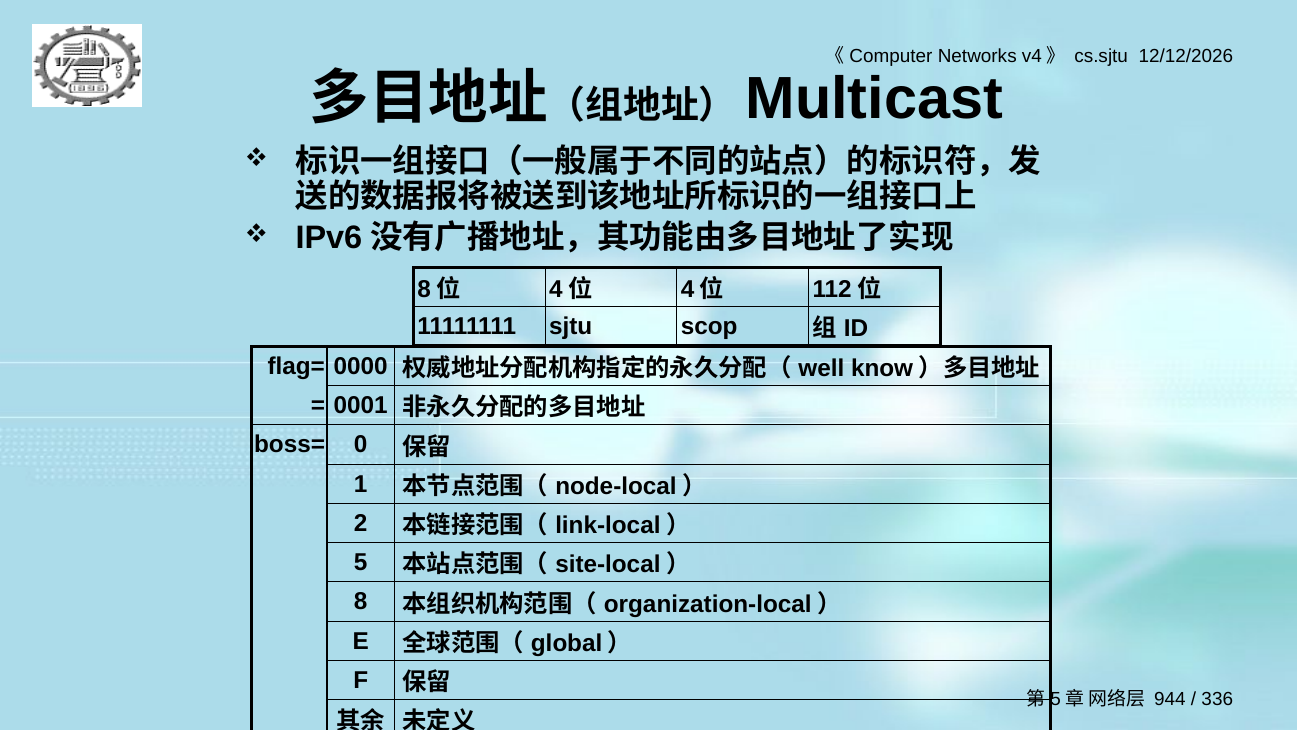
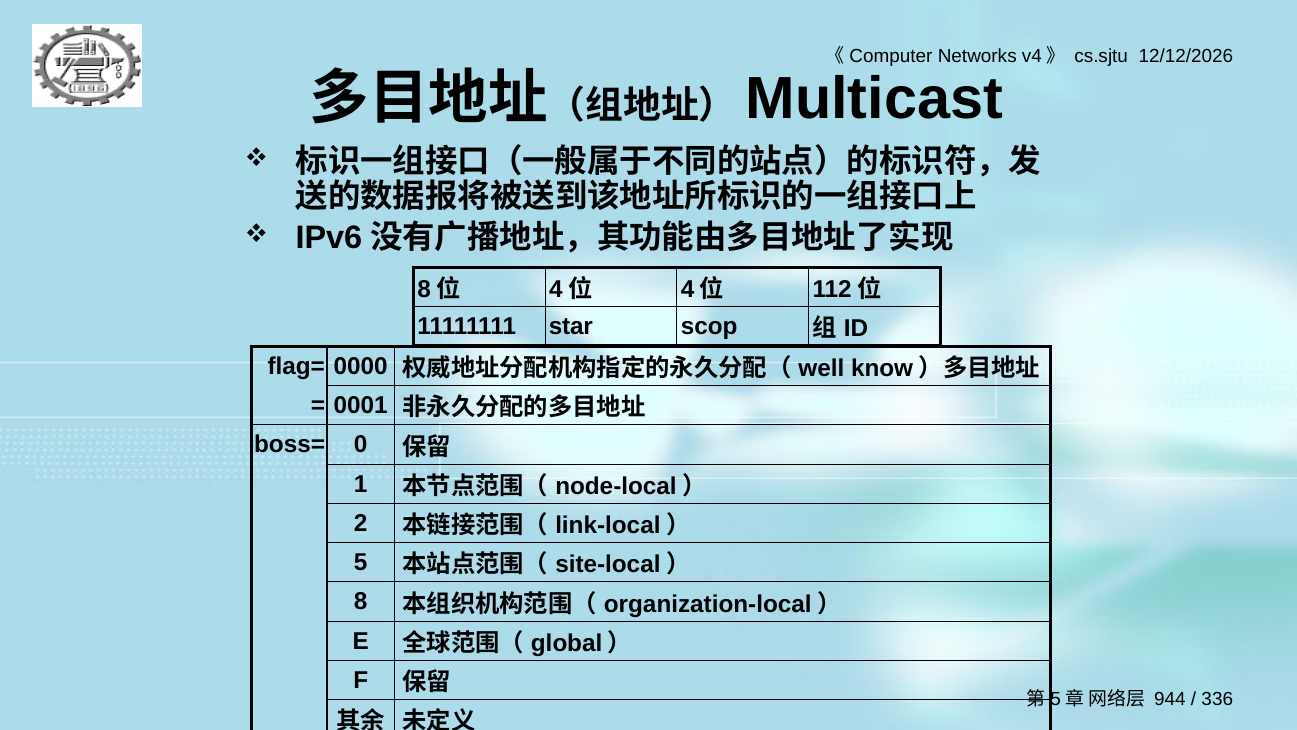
sjtu: sjtu -> star
